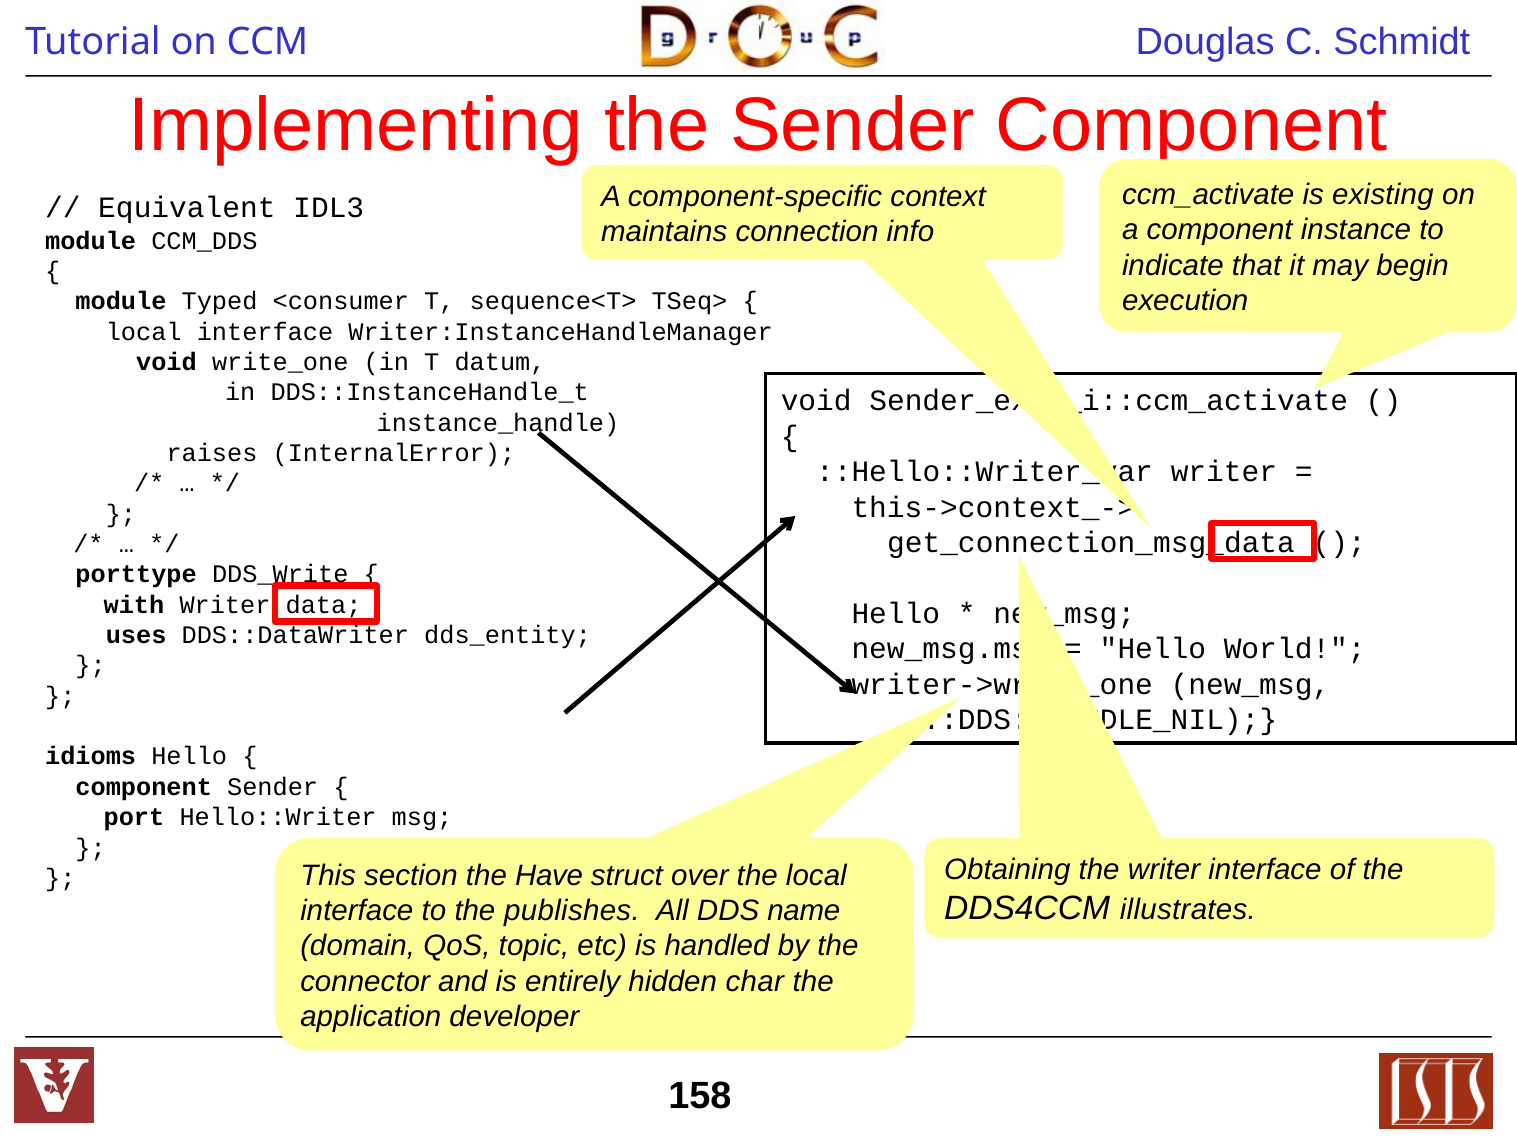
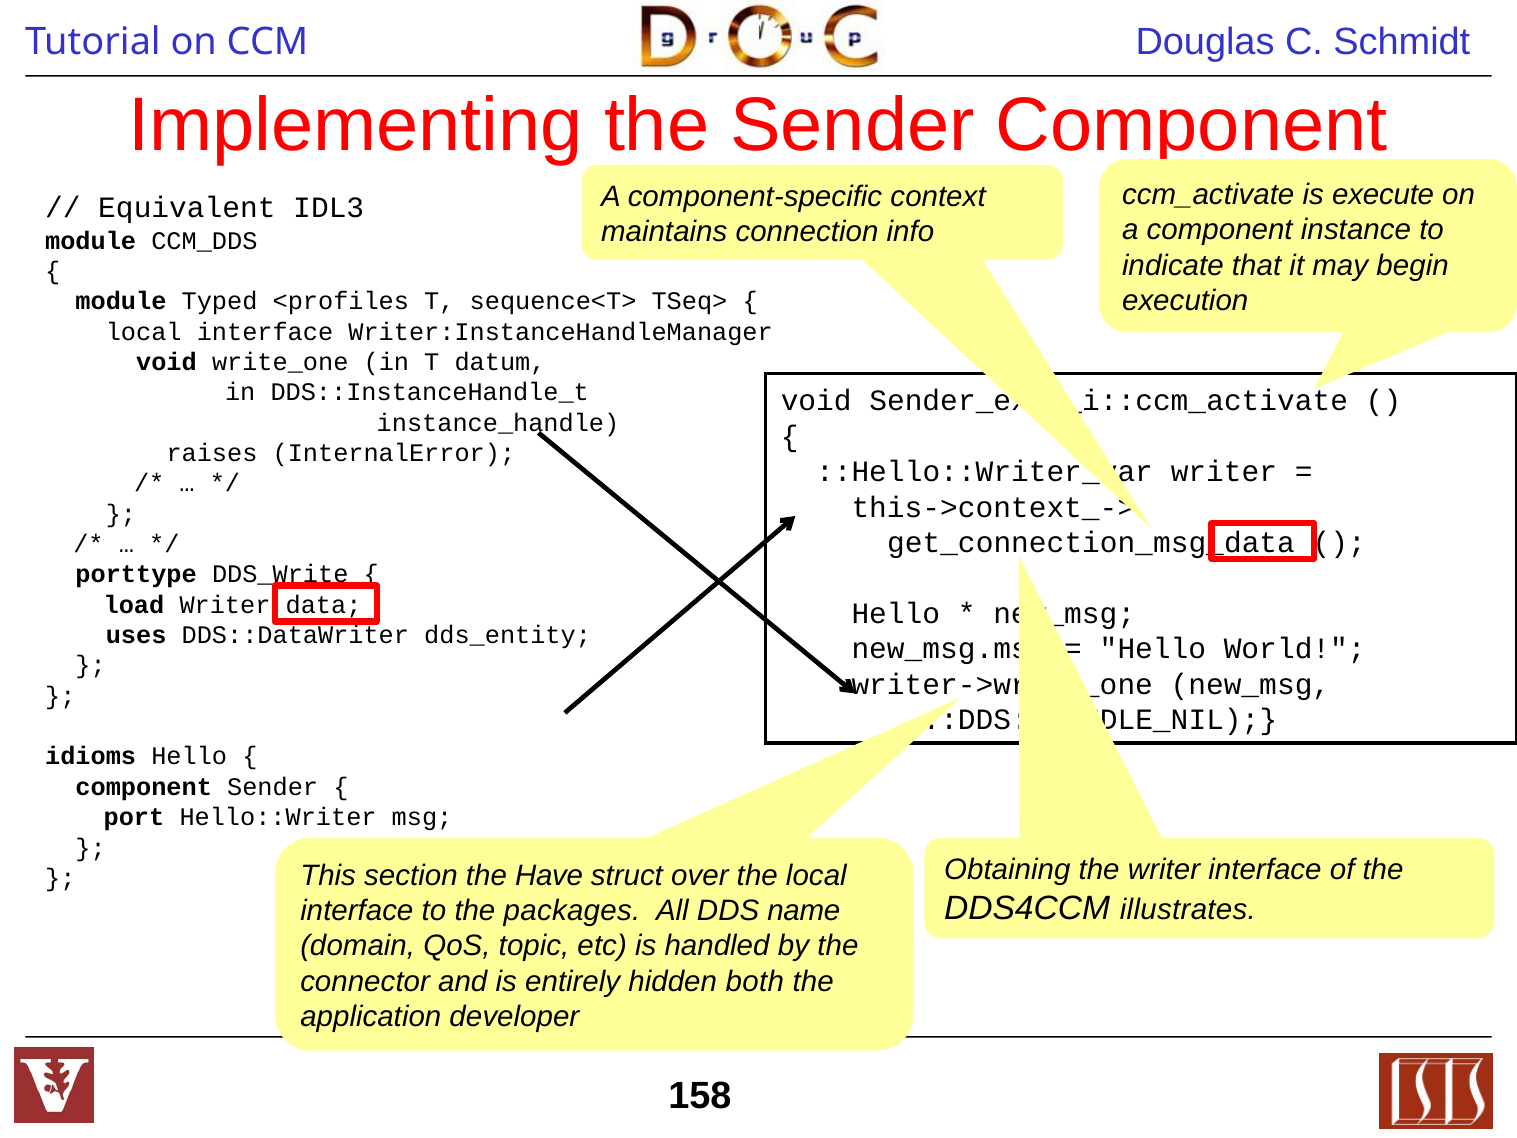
existing: existing -> execute
<consumer: <consumer -> <profiles
with: with -> load
publishes: publishes -> packages
char: char -> both
